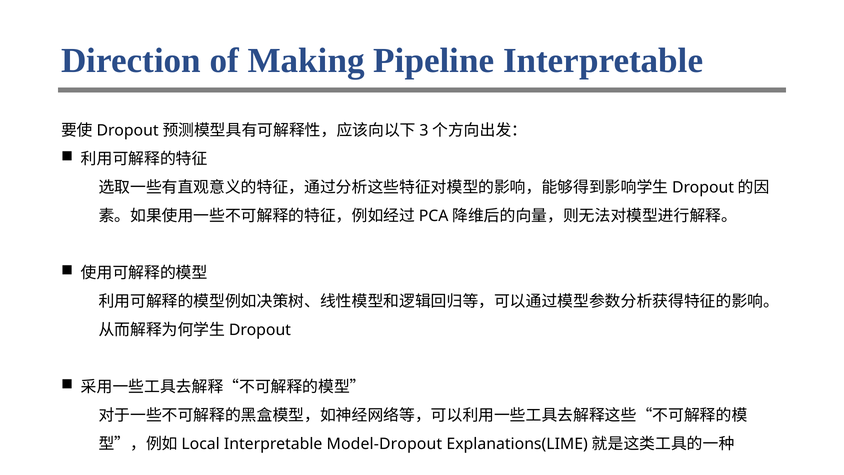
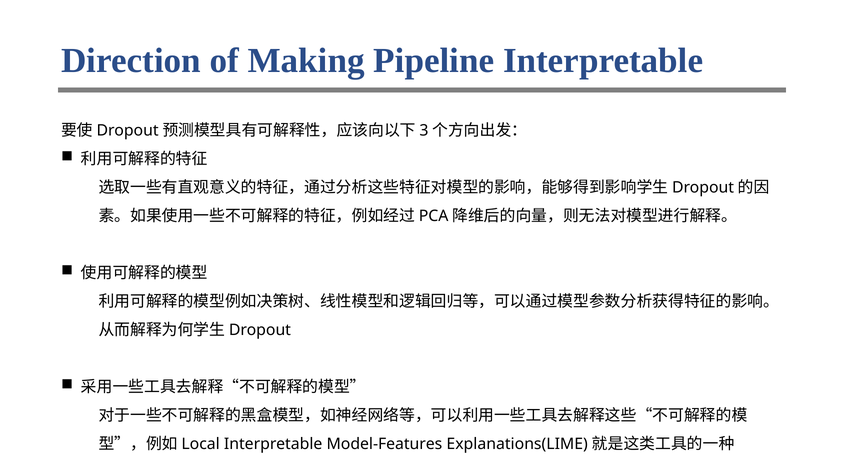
Model-Dropout: Model-Dropout -> Model-Features
